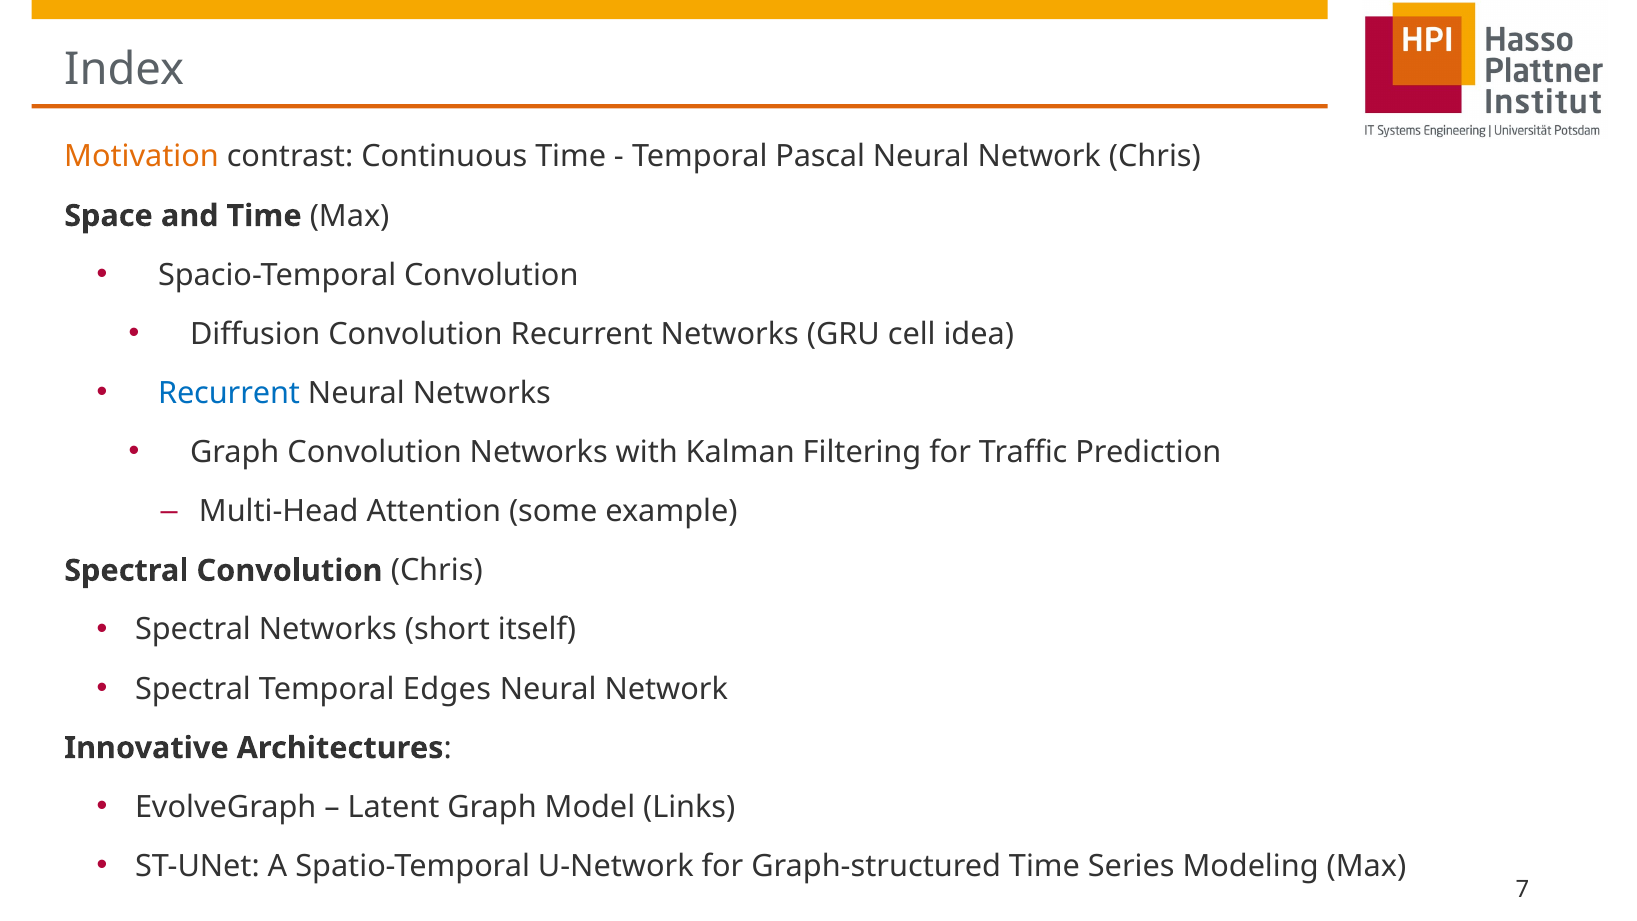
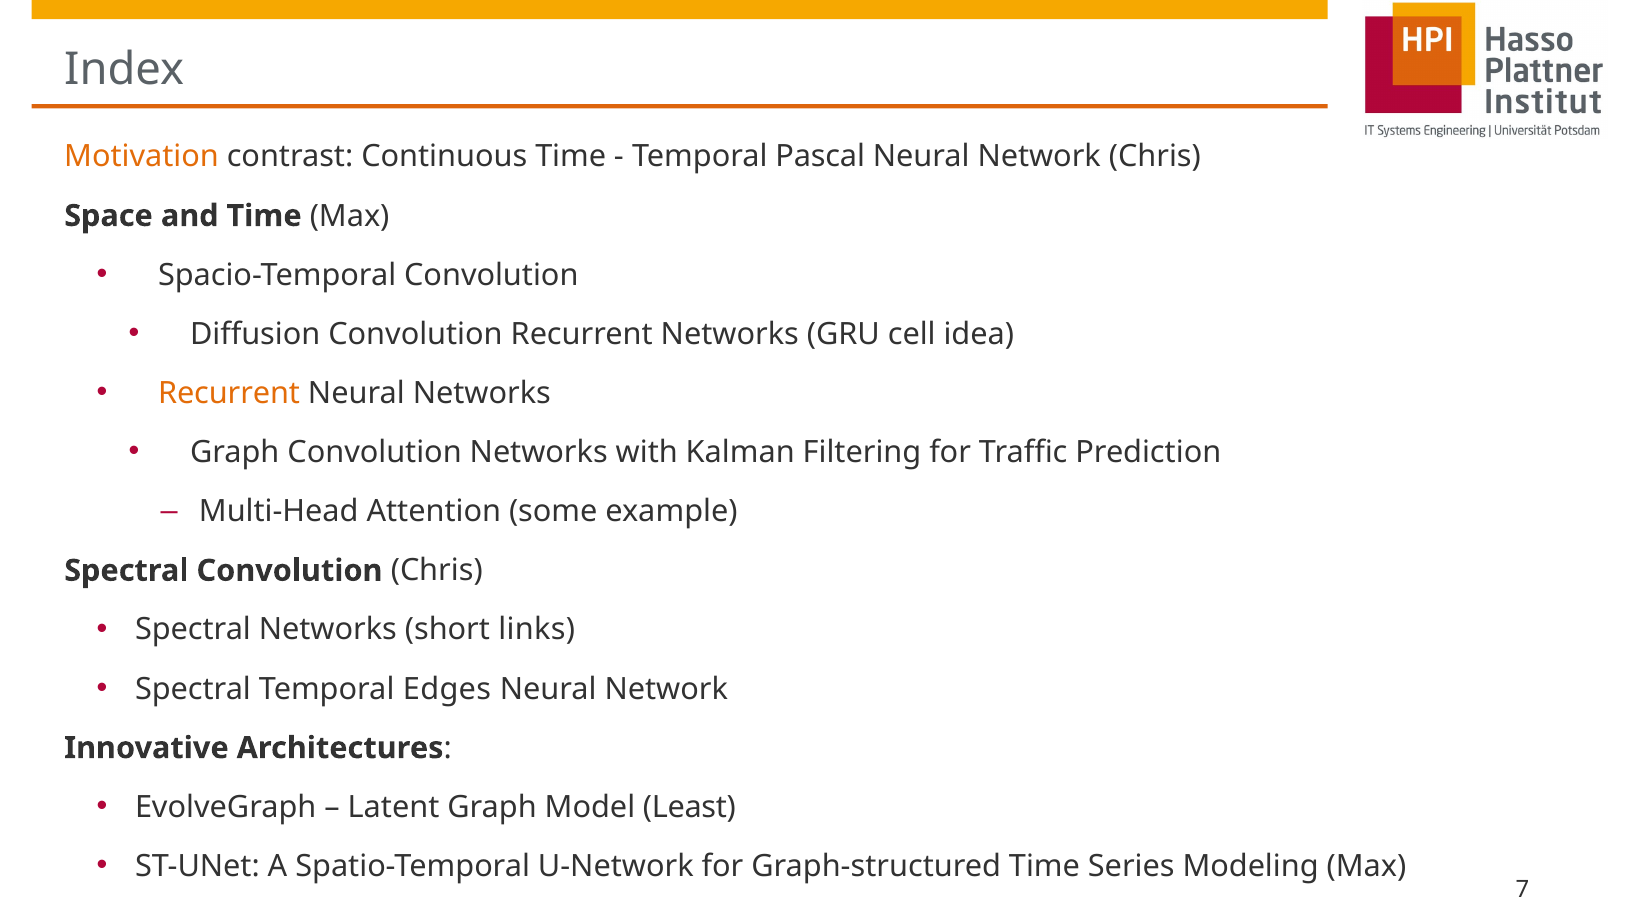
Recurrent at (229, 393) colour: blue -> orange
itself: itself -> links
Links: Links -> Least
